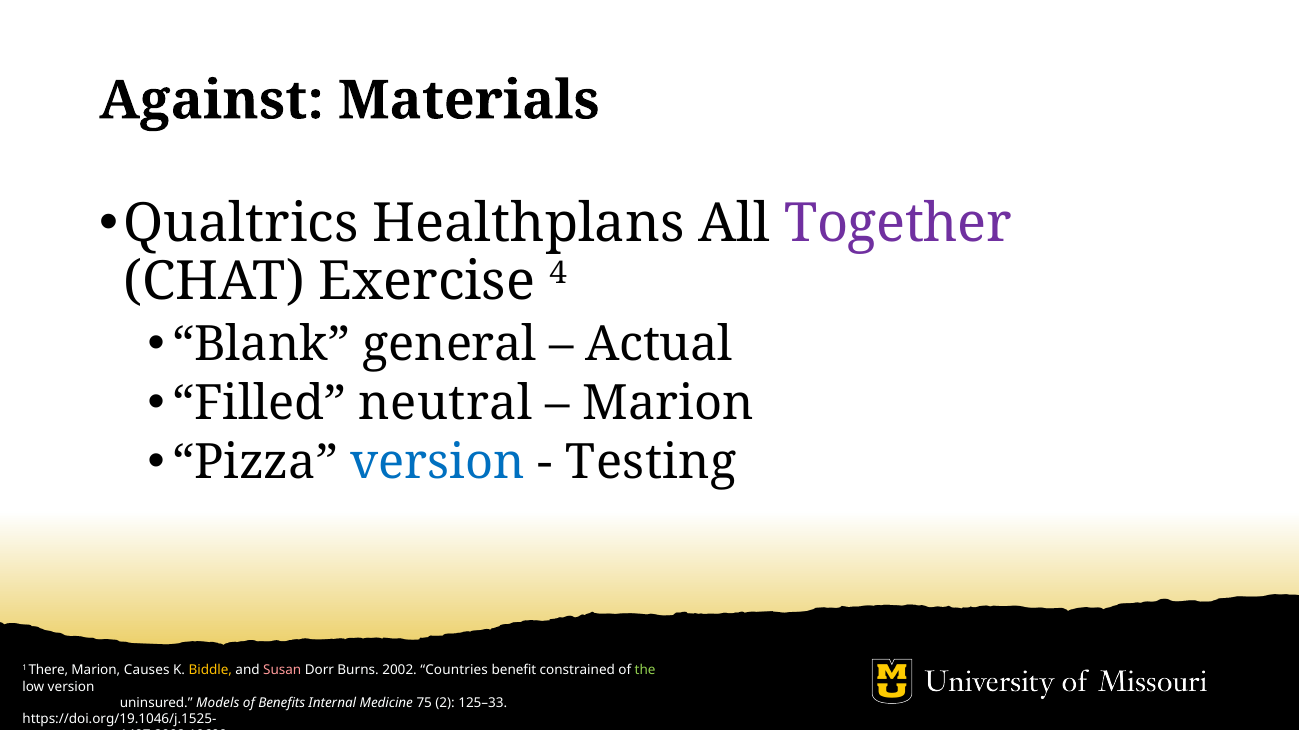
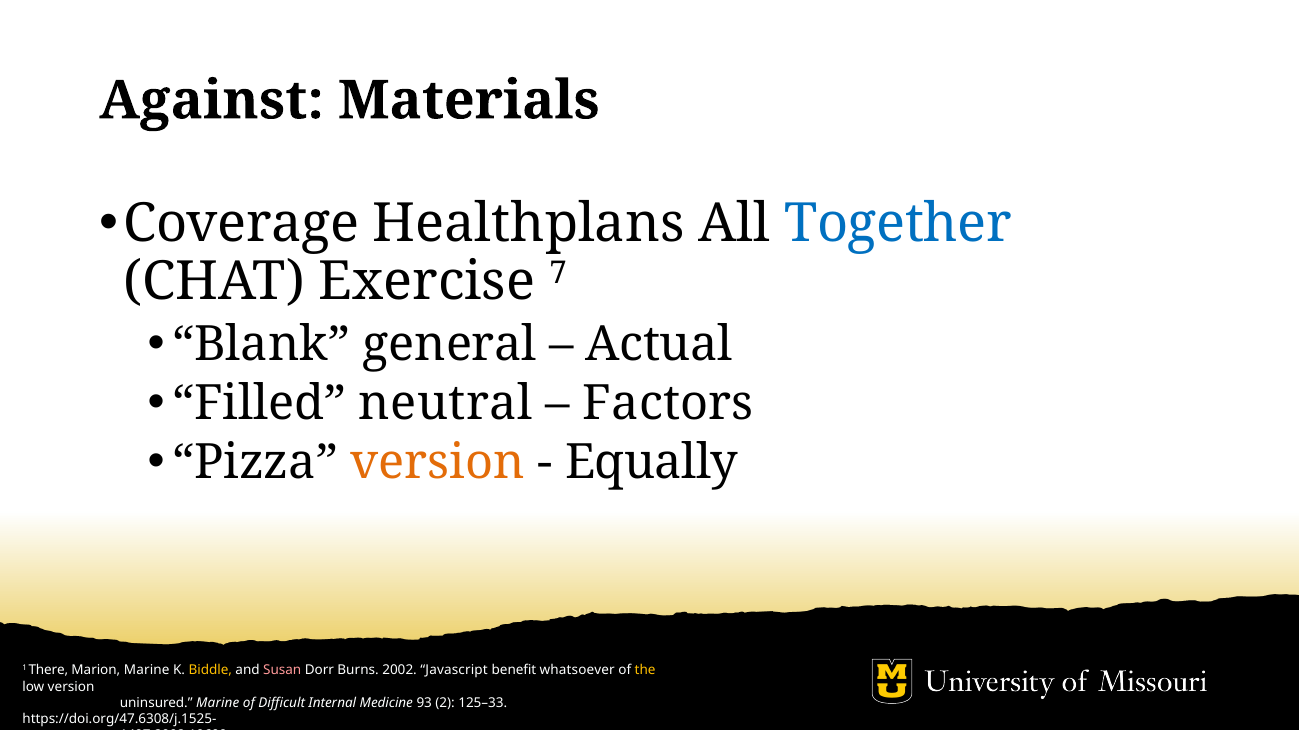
Qualtrics: Qualtrics -> Coverage
Together colour: purple -> blue
4: 4 -> 7
Marion at (668, 404): Marion -> Factors
version at (438, 463) colour: blue -> orange
Testing: Testing -> Equally
Marion Causes: Causes -> Marine
Countries: Countries -> Javascript
constrained: constrained -> whatsoever
the colour: light green -> yellow
uninsured Models: Models -> Marine
Benefits: Benefits -> Difficult
75: 75 -> 93
https://doi.org/19.1046/j.1525-: https://doi.org/19.1046/j.1525- -> https://doi.org/47.6308/j.1525-
